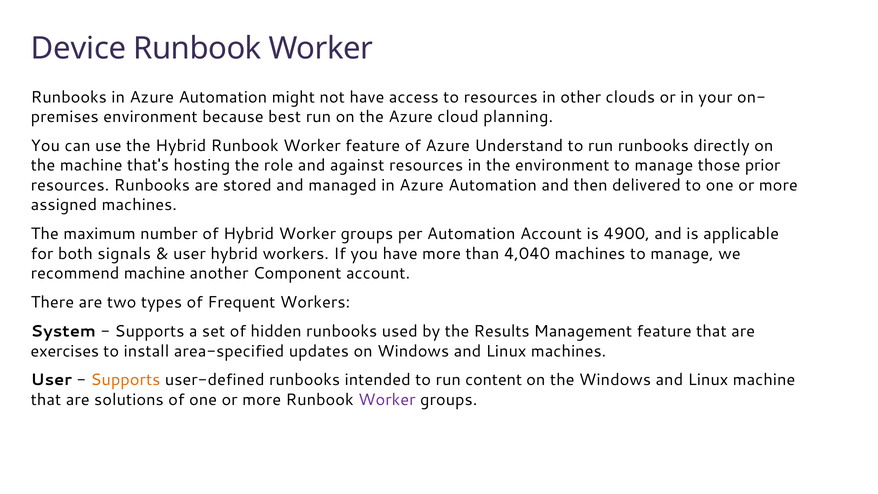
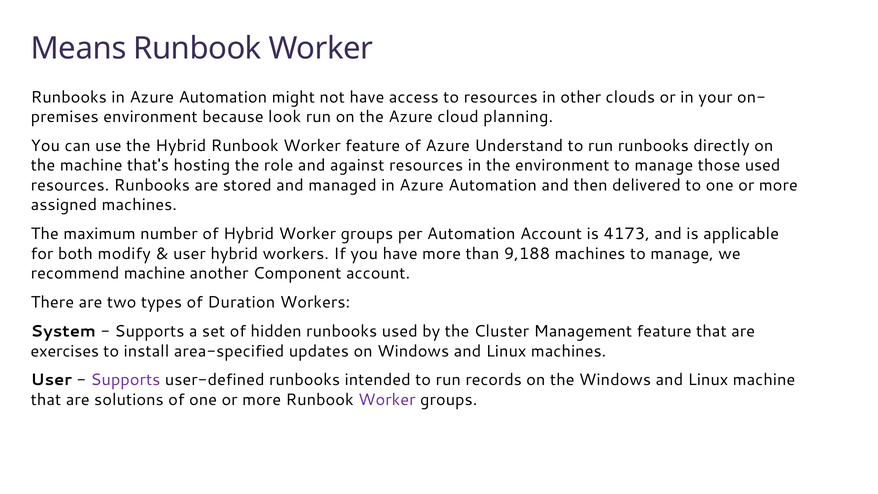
Device: Device -> Means
best: best -> look
those prior: prior -> used
4900: 4900 -> 4173
signals: signals -> modify
4,040: 4,040 -> 9,188
Frequent: Frequent -> Duration
Results: Results -> Cluster
Supports at (125, 380) colour: orange -> purple
content: content -> records
